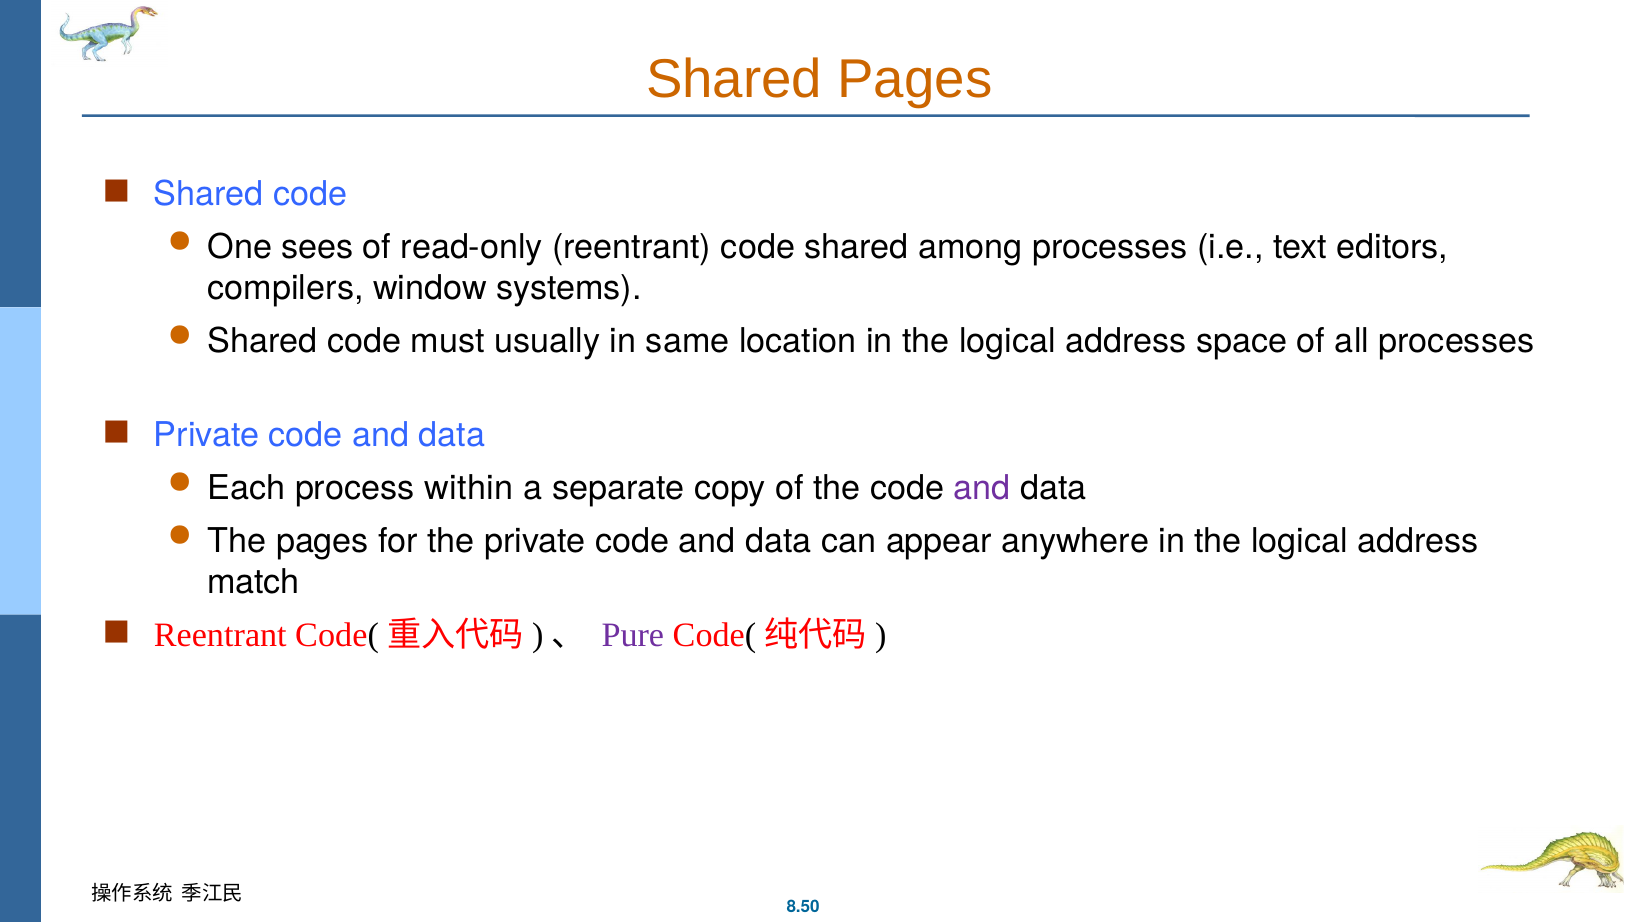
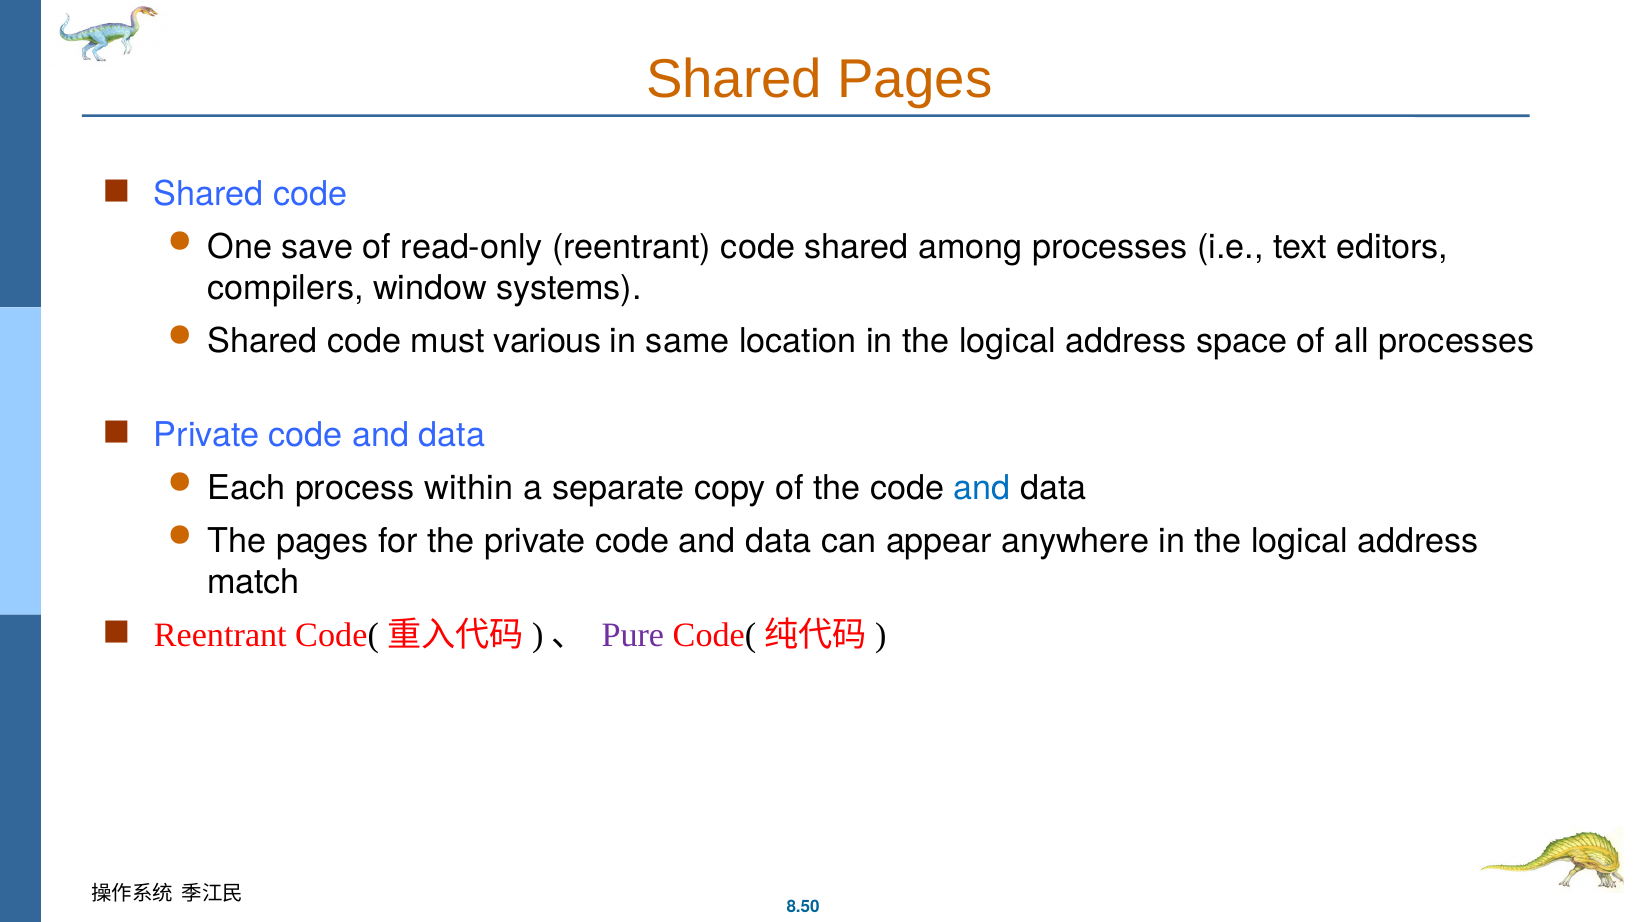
sees: sees -> save
usually: usually -> various
and at (982, 488) colour: purple -> blue
